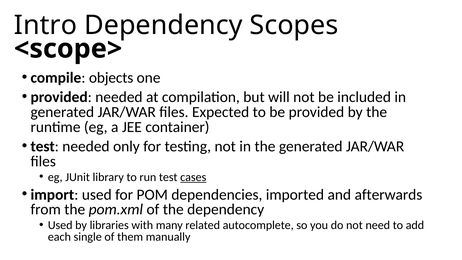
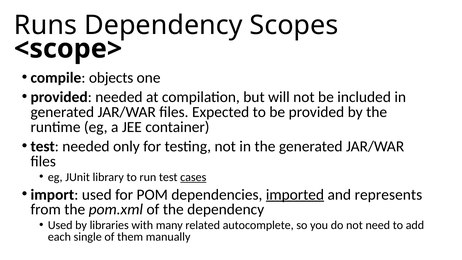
Intro: Intro -> Runs
imported underline: none -> present
afterwards: afterwards -> represents
